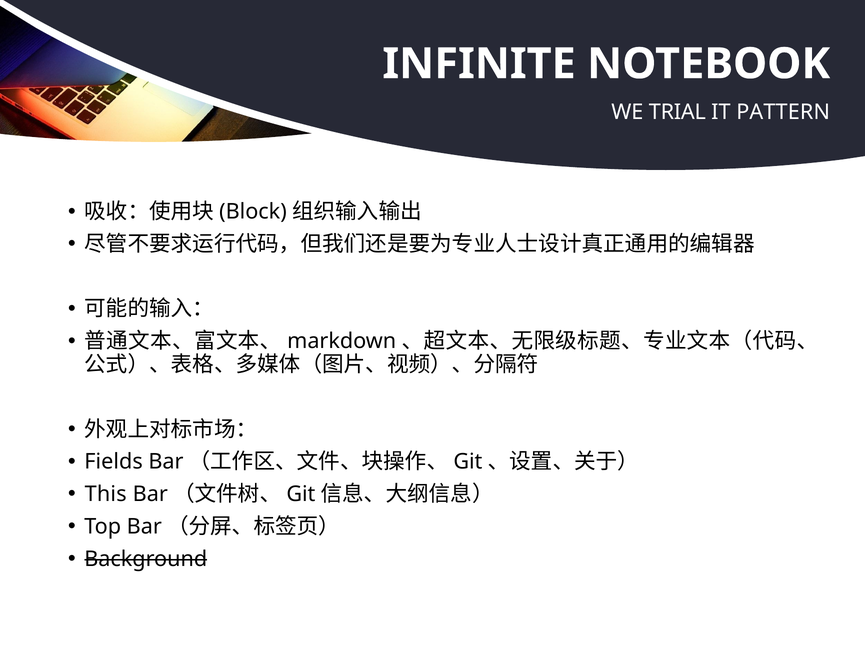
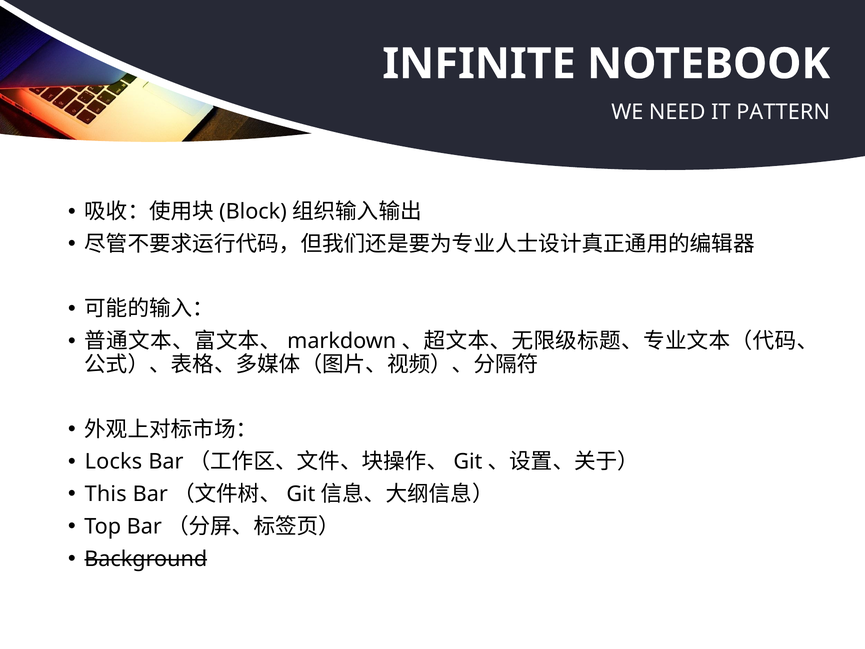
TRIAL: TRIAL -> NEED
Fields: Fields -> Locks
